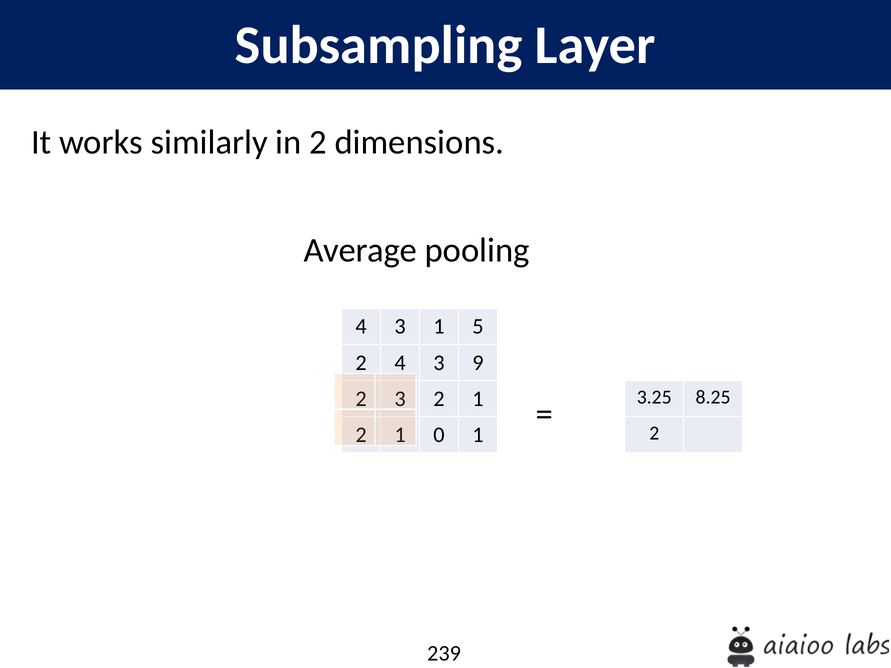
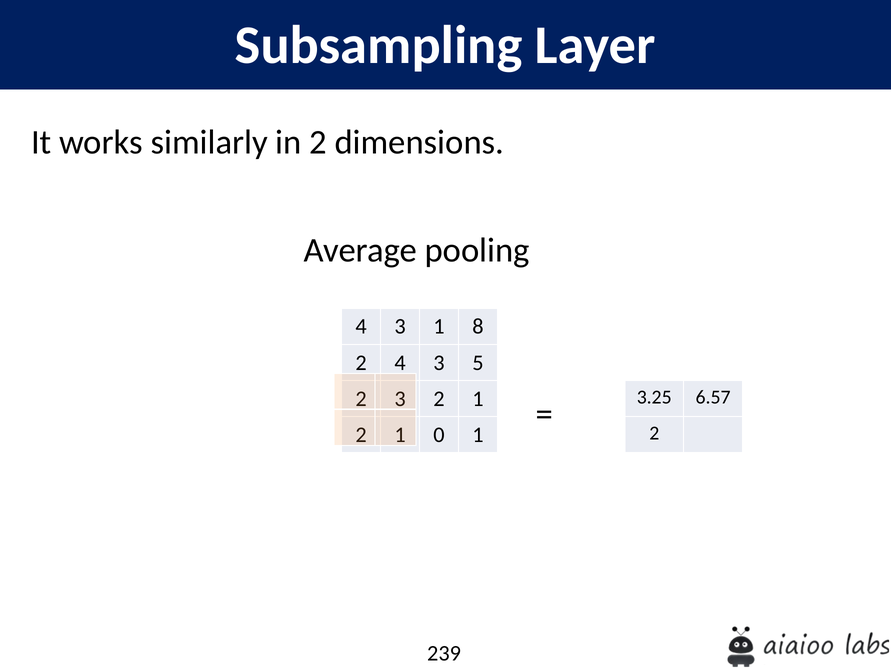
5: 5 -> 8
9: 9 -> 5
8.25: 8.25 -> 6.57
